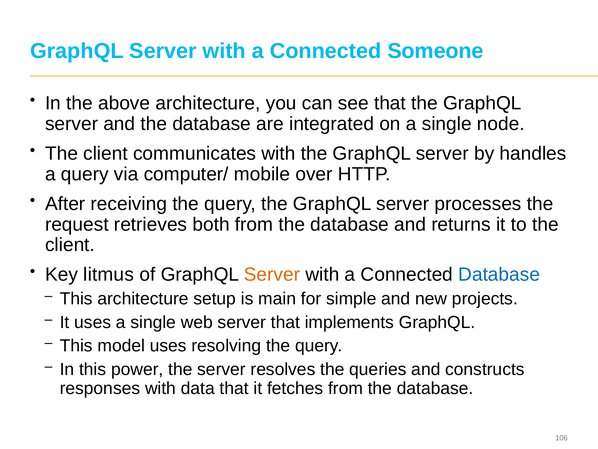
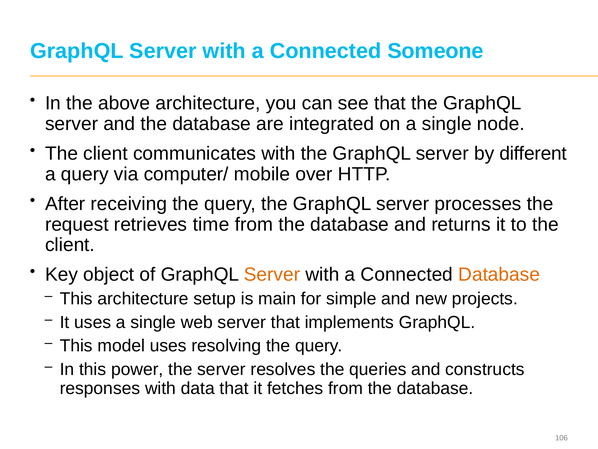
handles: handles -> different
both: both -> time
litmus: litmus -> object
Database at (499, 274) colour: blue -> orange
